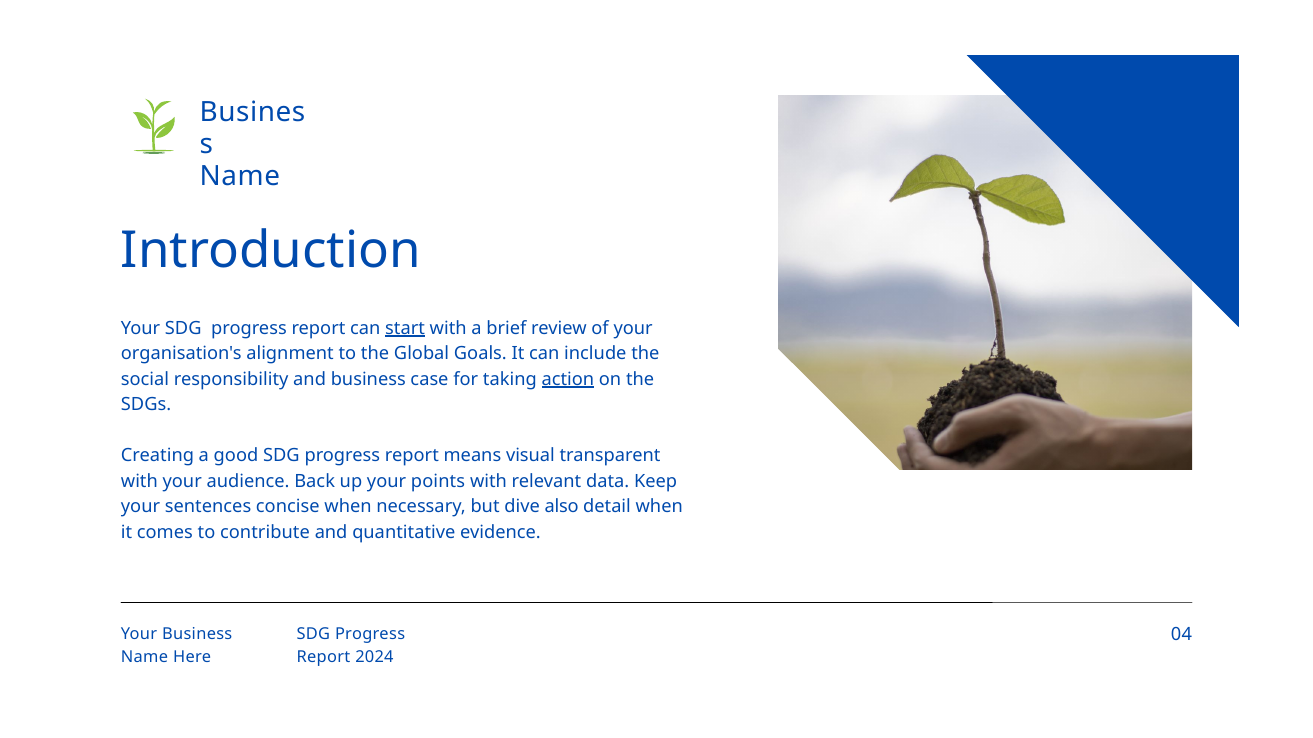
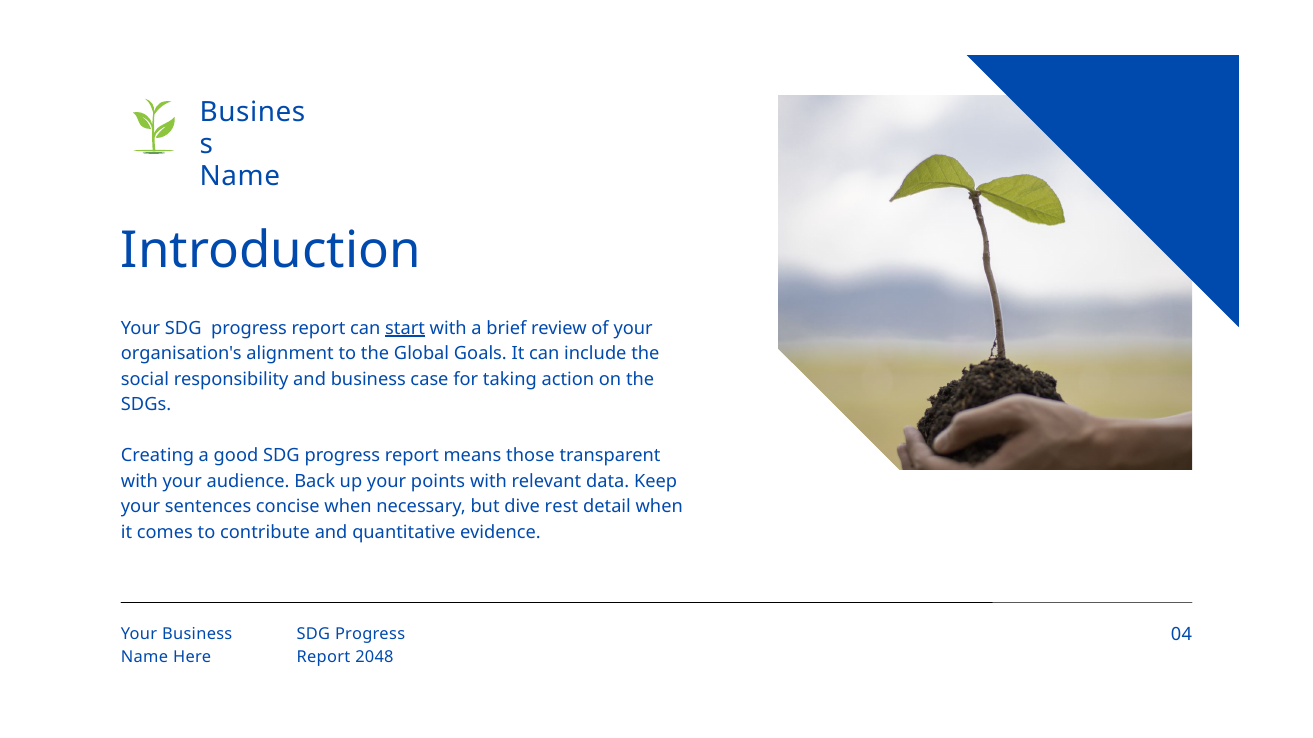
action underline: present -> none
visual: visual -> those
also: also -> rest
2024: 2024 -> 2048
